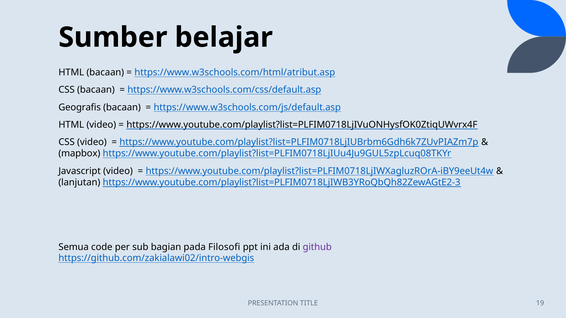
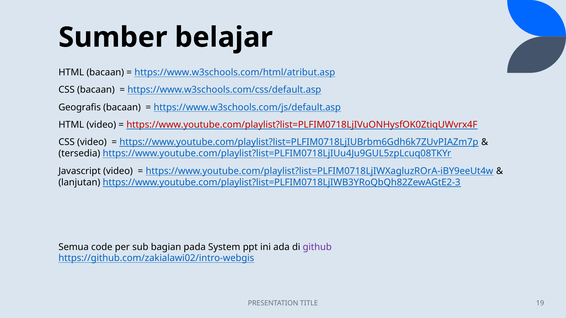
https://www.youtube.com/playlist?list=PLFIM0718LjIVuONHysfOK0ZtiqUWvrx4F colour: black -> red
mapbox: mapbox -> tersedia
Filosofi: Filosofi -> System
